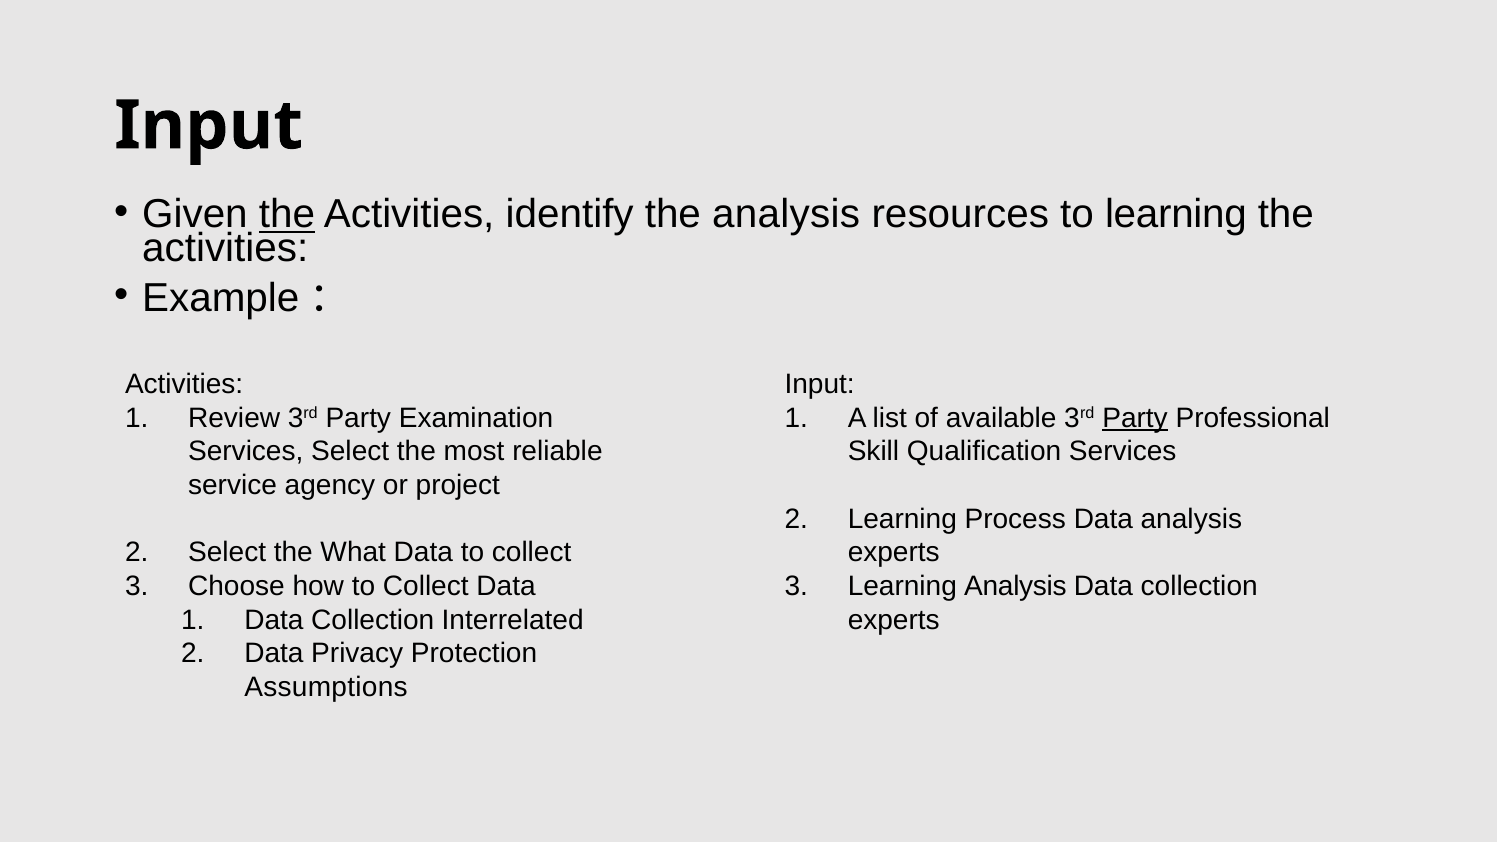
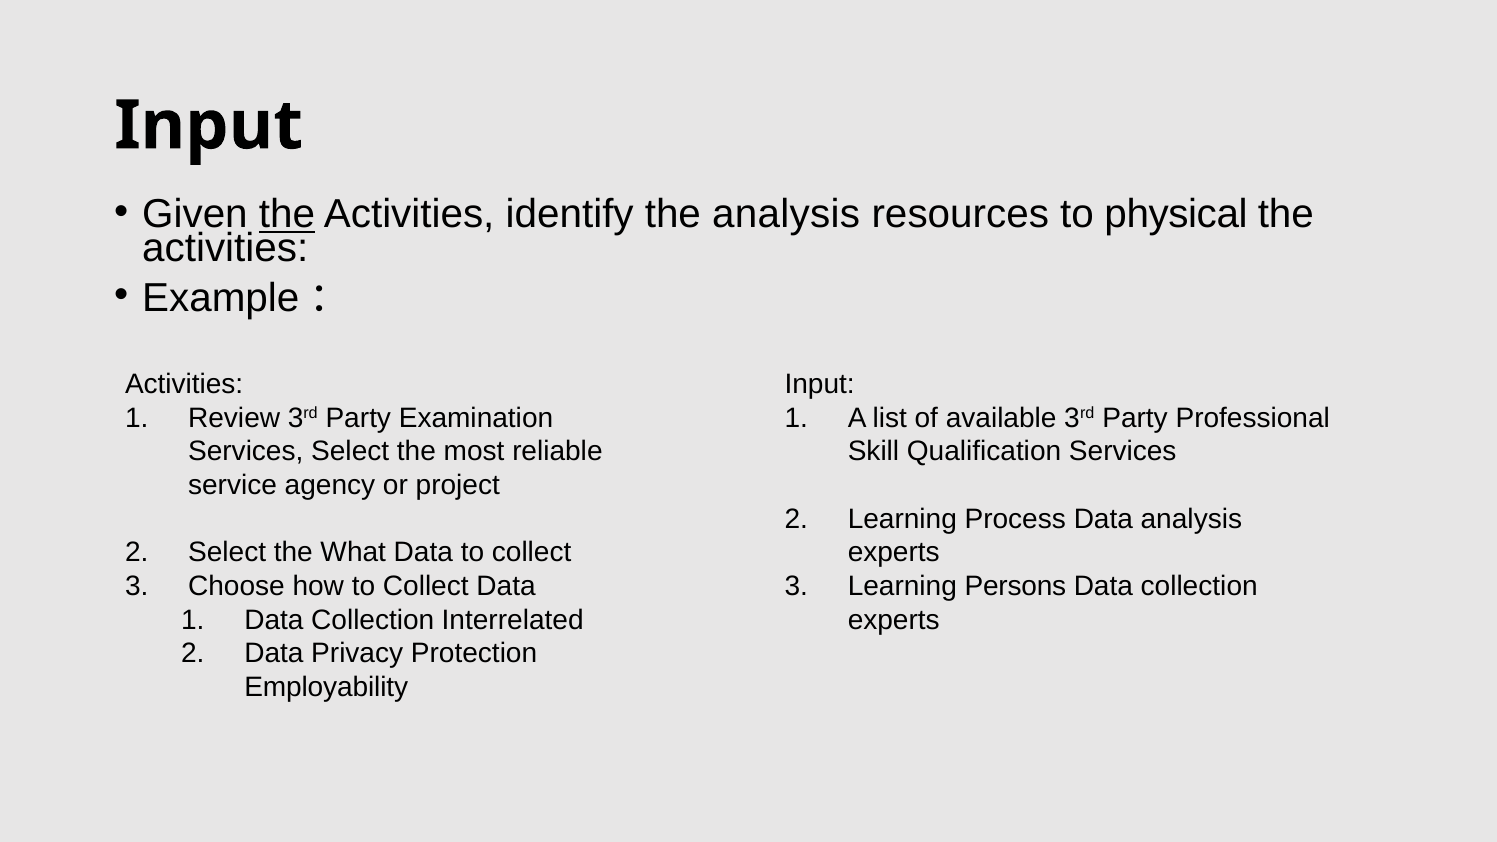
to learning: learning -> physical
Party at (1135, 418) underline: present -> none
Learning Analysis: Analysis -> Persons
Assumptions: Assumptions -> Employability
